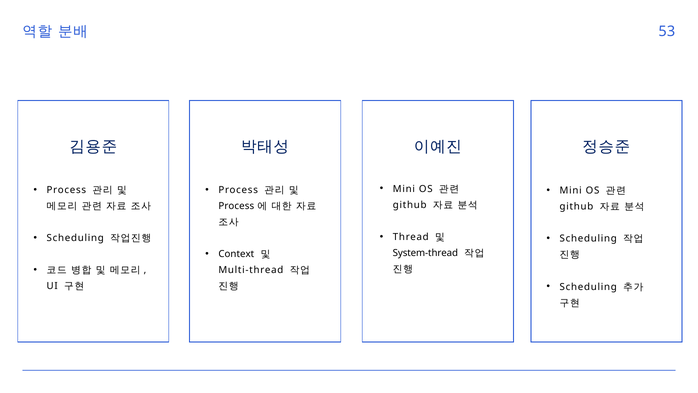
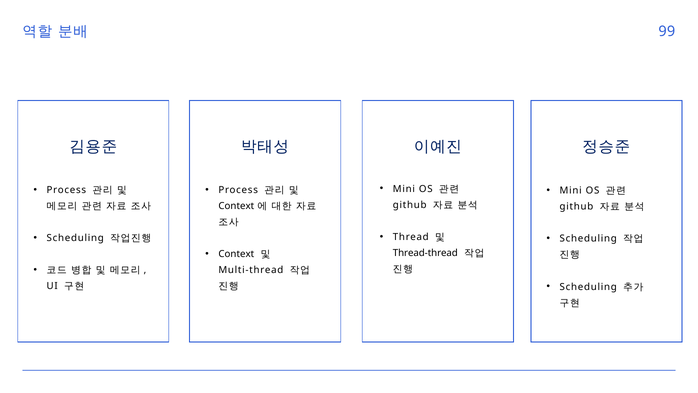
53: 53 -> 99
Process at (236, 206): Process -> Context
System-thread: System-thread -> Thread-thread
